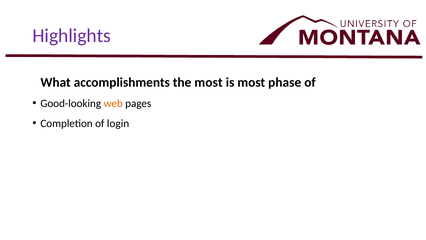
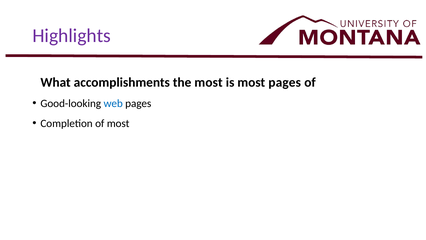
most phase: phase -> pages
web colour: orange -> blue
of login: login -> most
